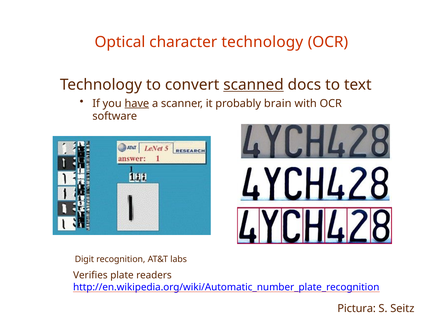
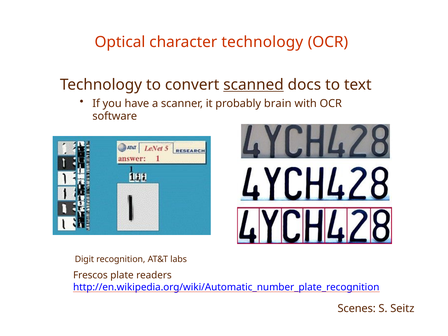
have underline: present -> none
Verifies: Verifies -> Frescos
Pictura: Pictura -> Scenes
